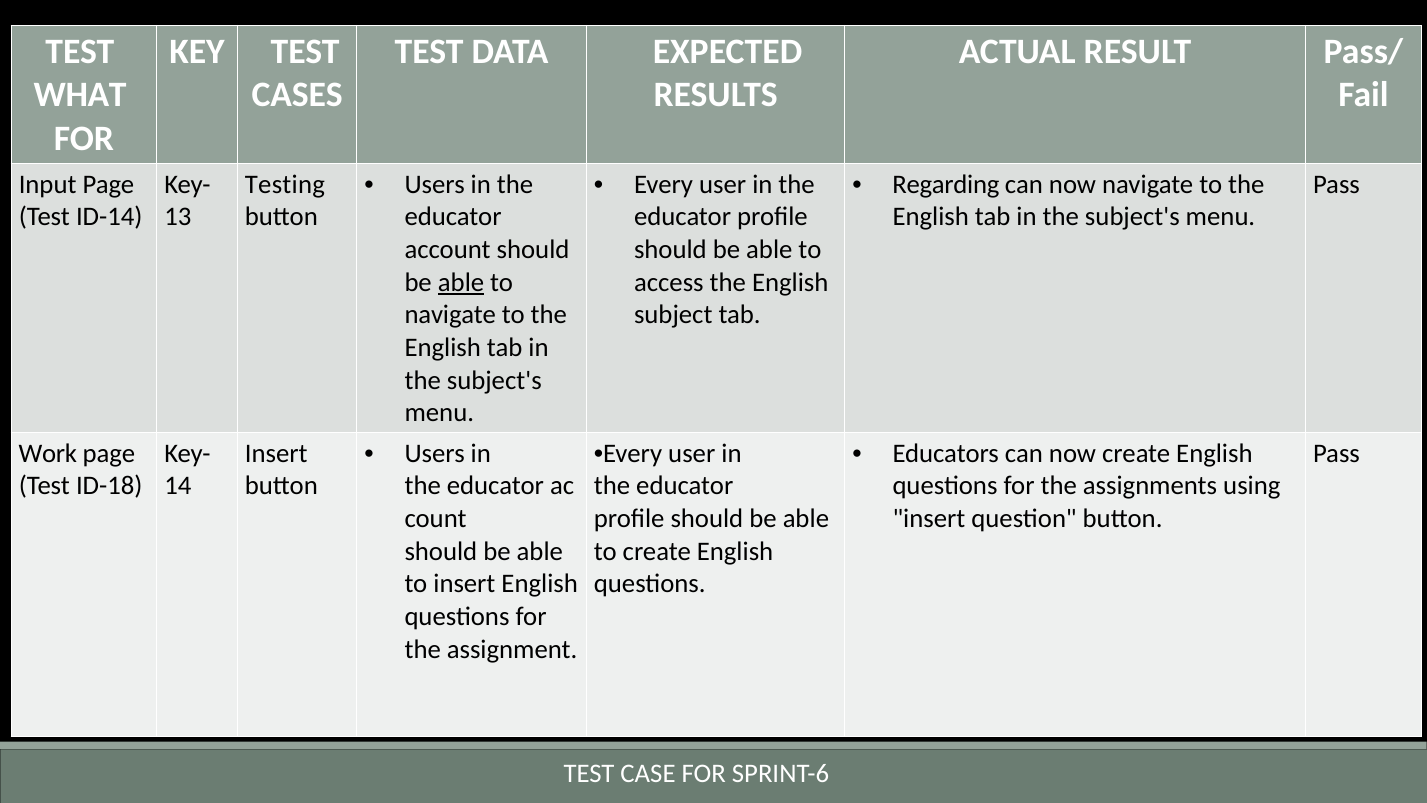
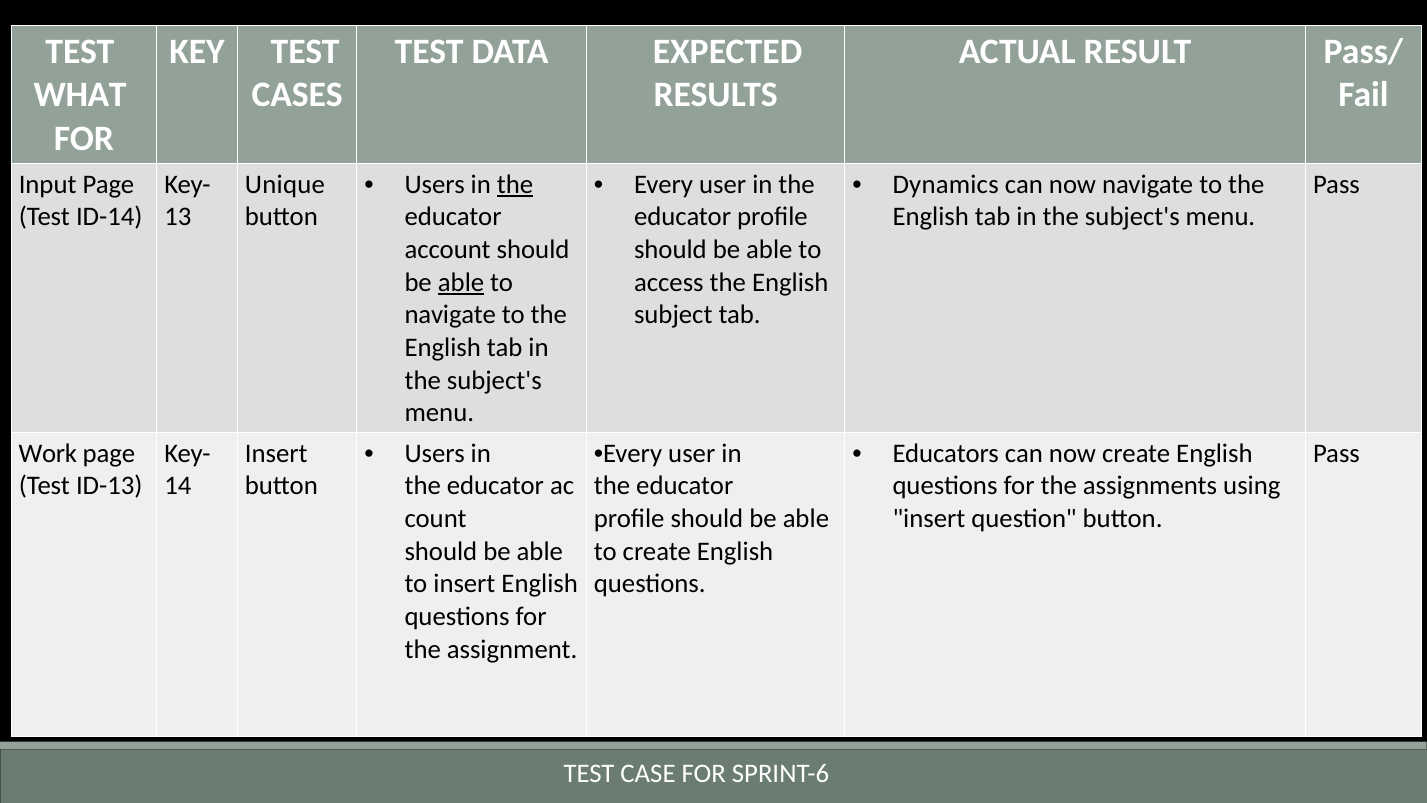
the at (515, 184) underline: none -> present
Regarding: Regarding -> Dynamics
Testing: Testing -> Unique
ID-18: ID-18 -> ID-13
